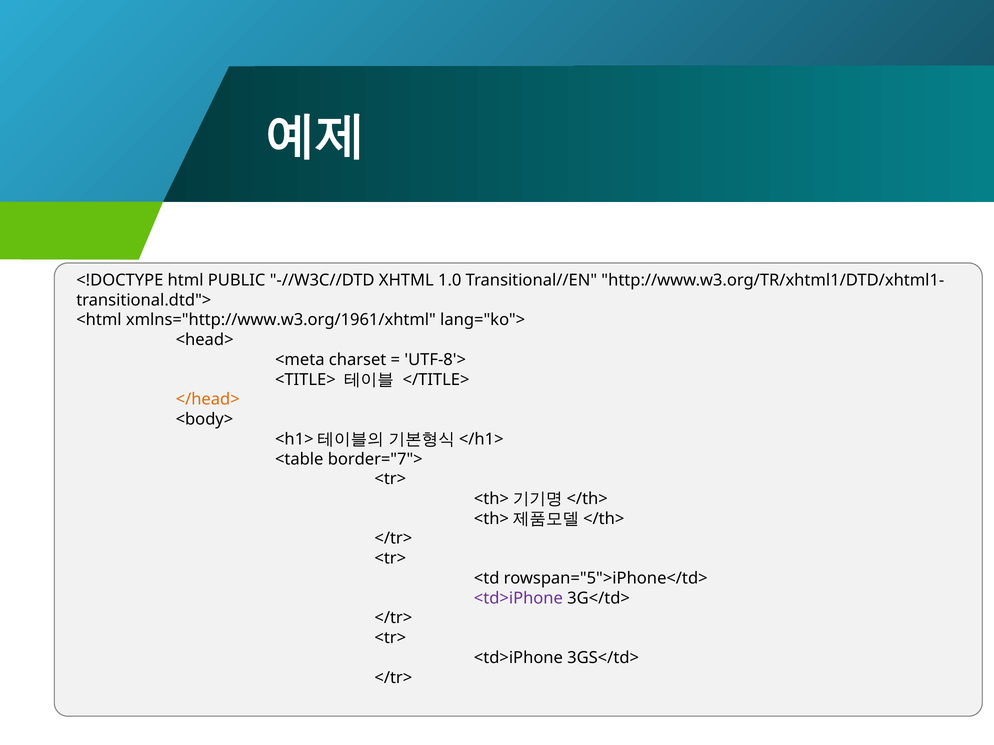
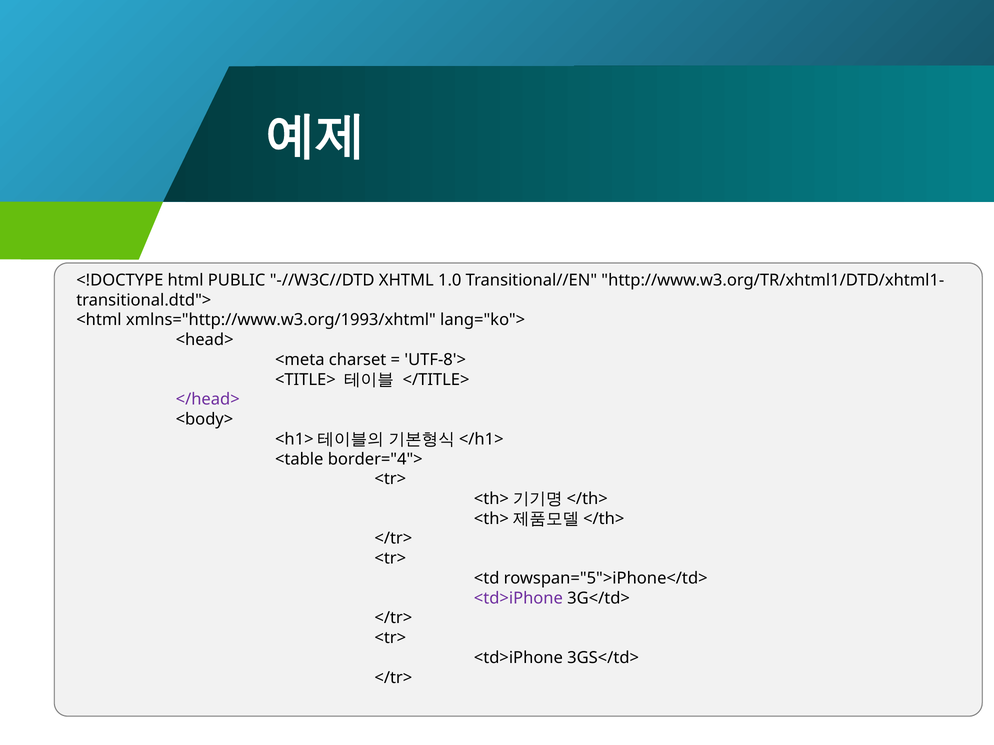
xmlns="http://www.w3.org/1961/xhtml: xmlns="http://www.w3.org/1961/xhtml -> xmlns="http://www.w3.org/1993/xhtml
</head> colour: orange -> purple
border="7">: border="7"> -> border="4">
